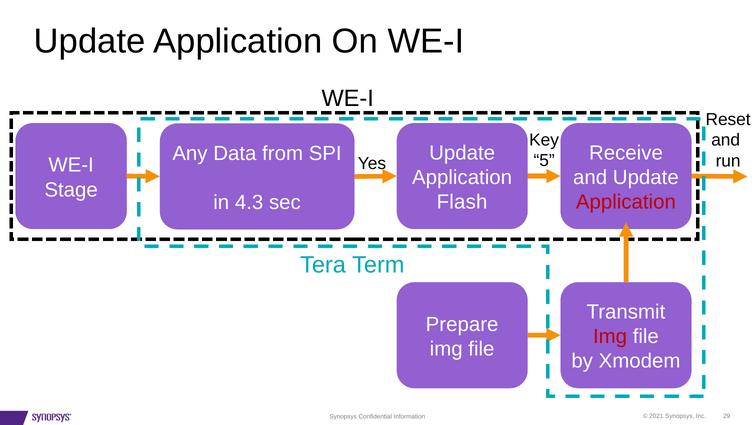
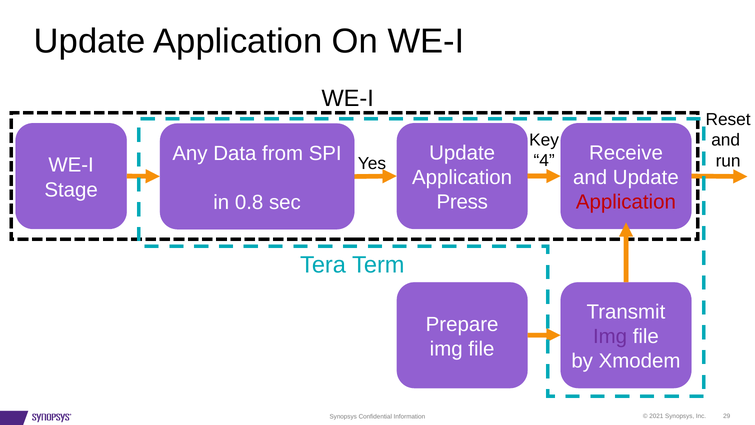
5: 5 -> 4
Flash: Flash -> Press
4.3: 4.3 -> 0.8
Img at (610, 336) colour: red -> purple
